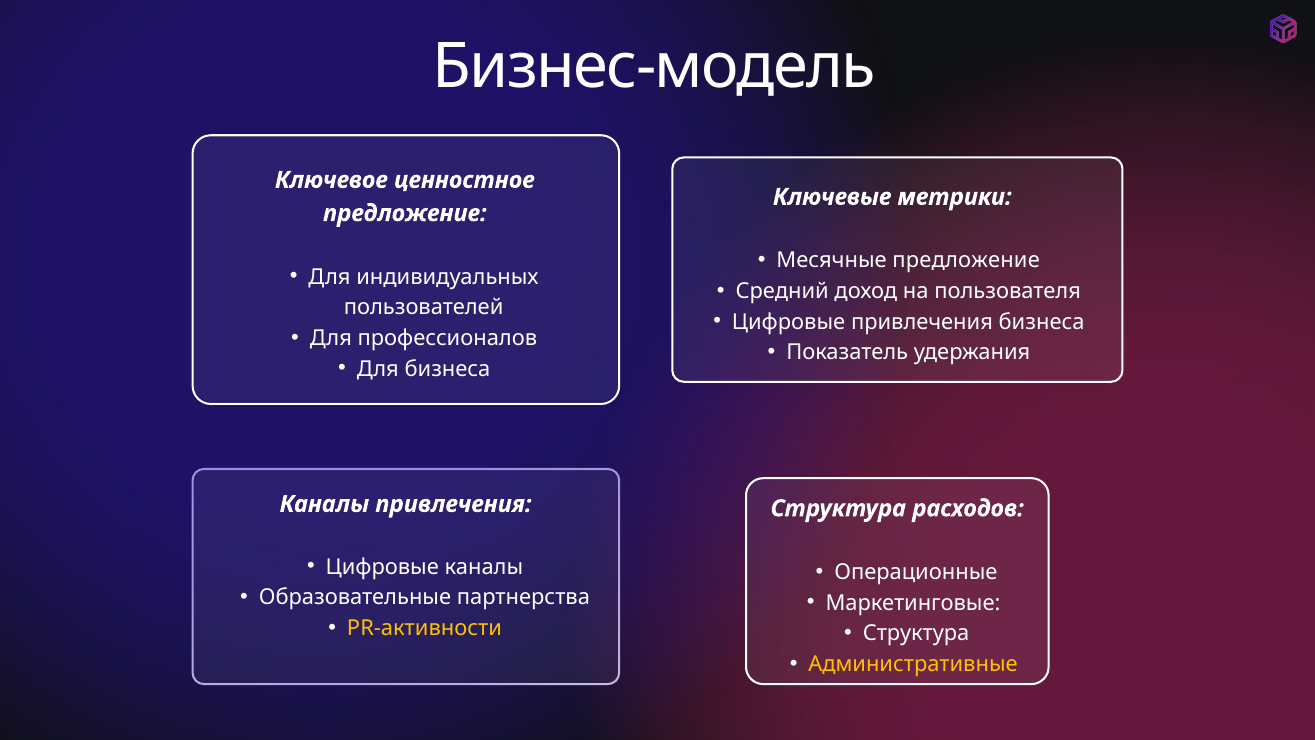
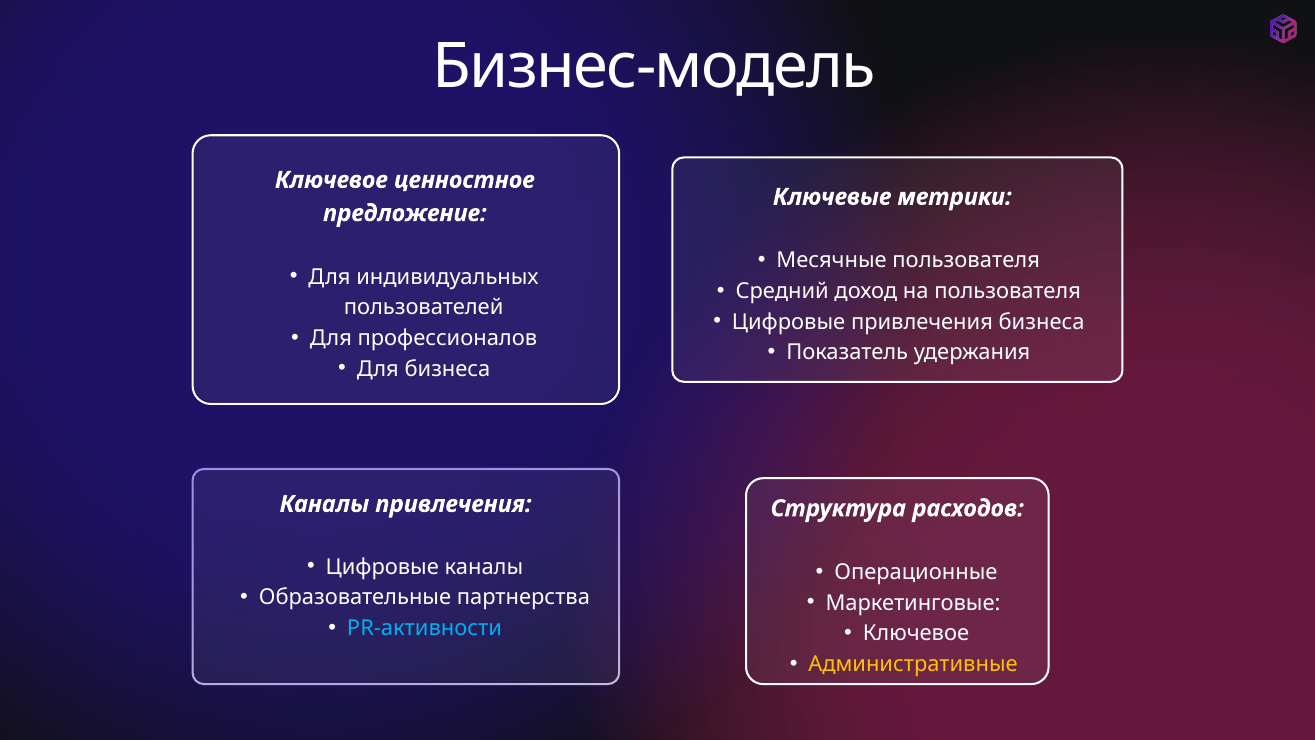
Месячные предложение: предложение -> пользователя
PR-активности colour: yellow -> light blue
Структура at (916, 633): Структура -> Ключевое
